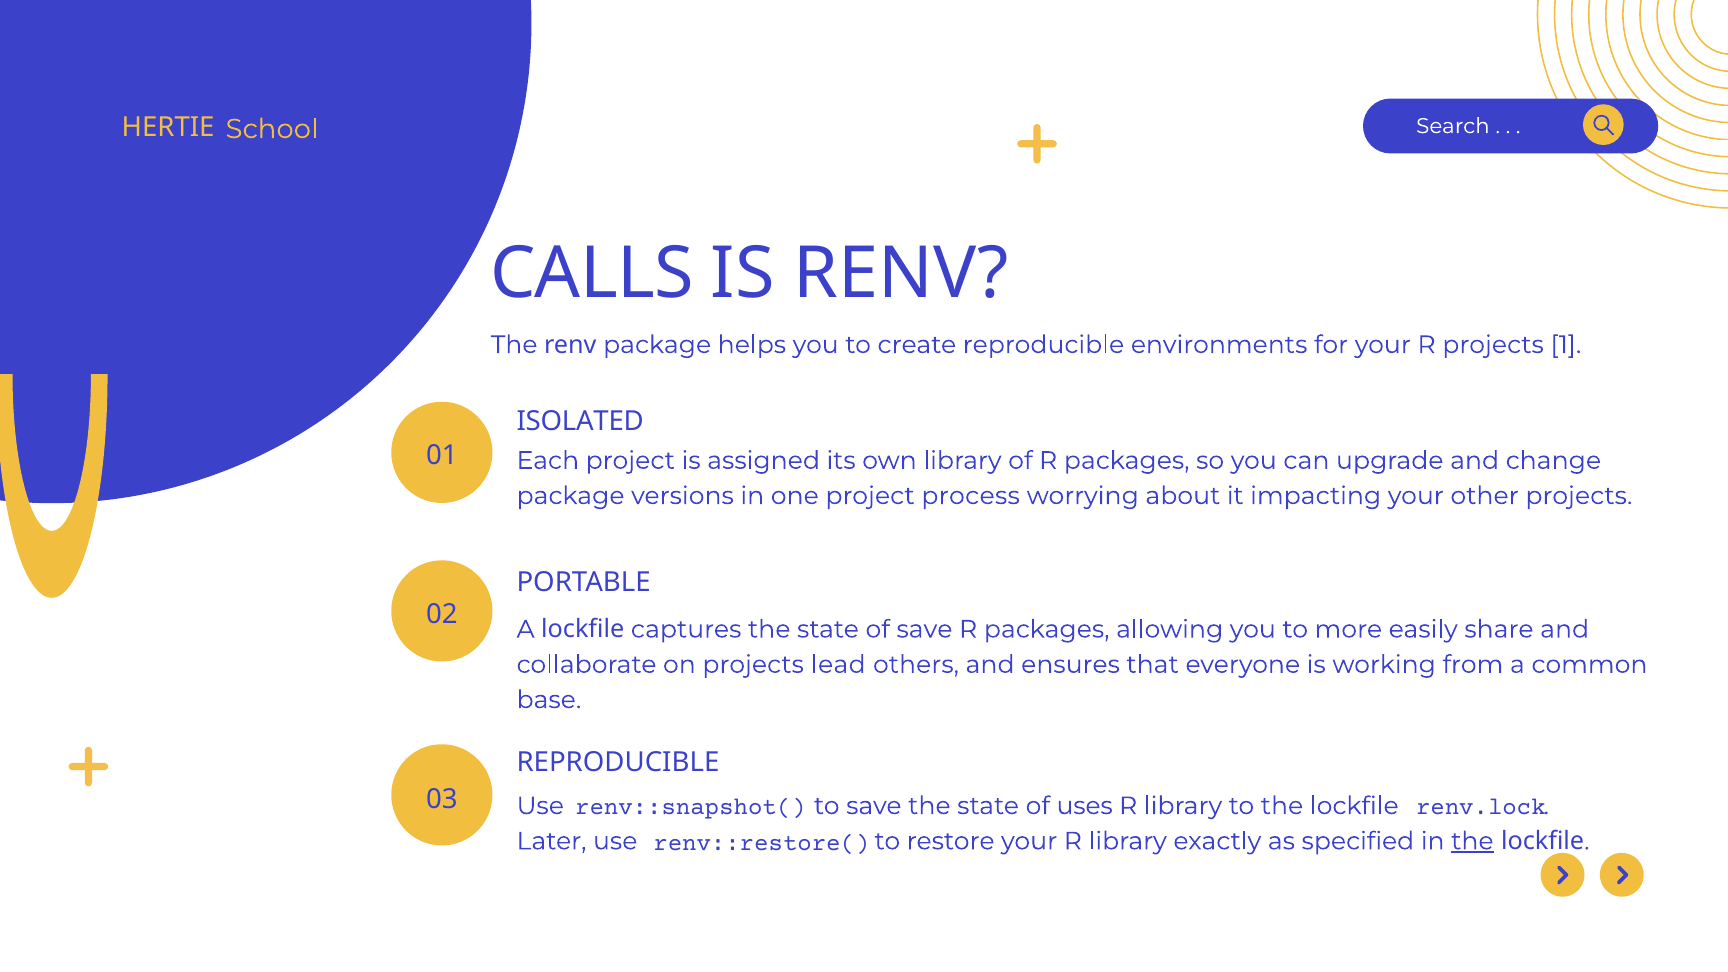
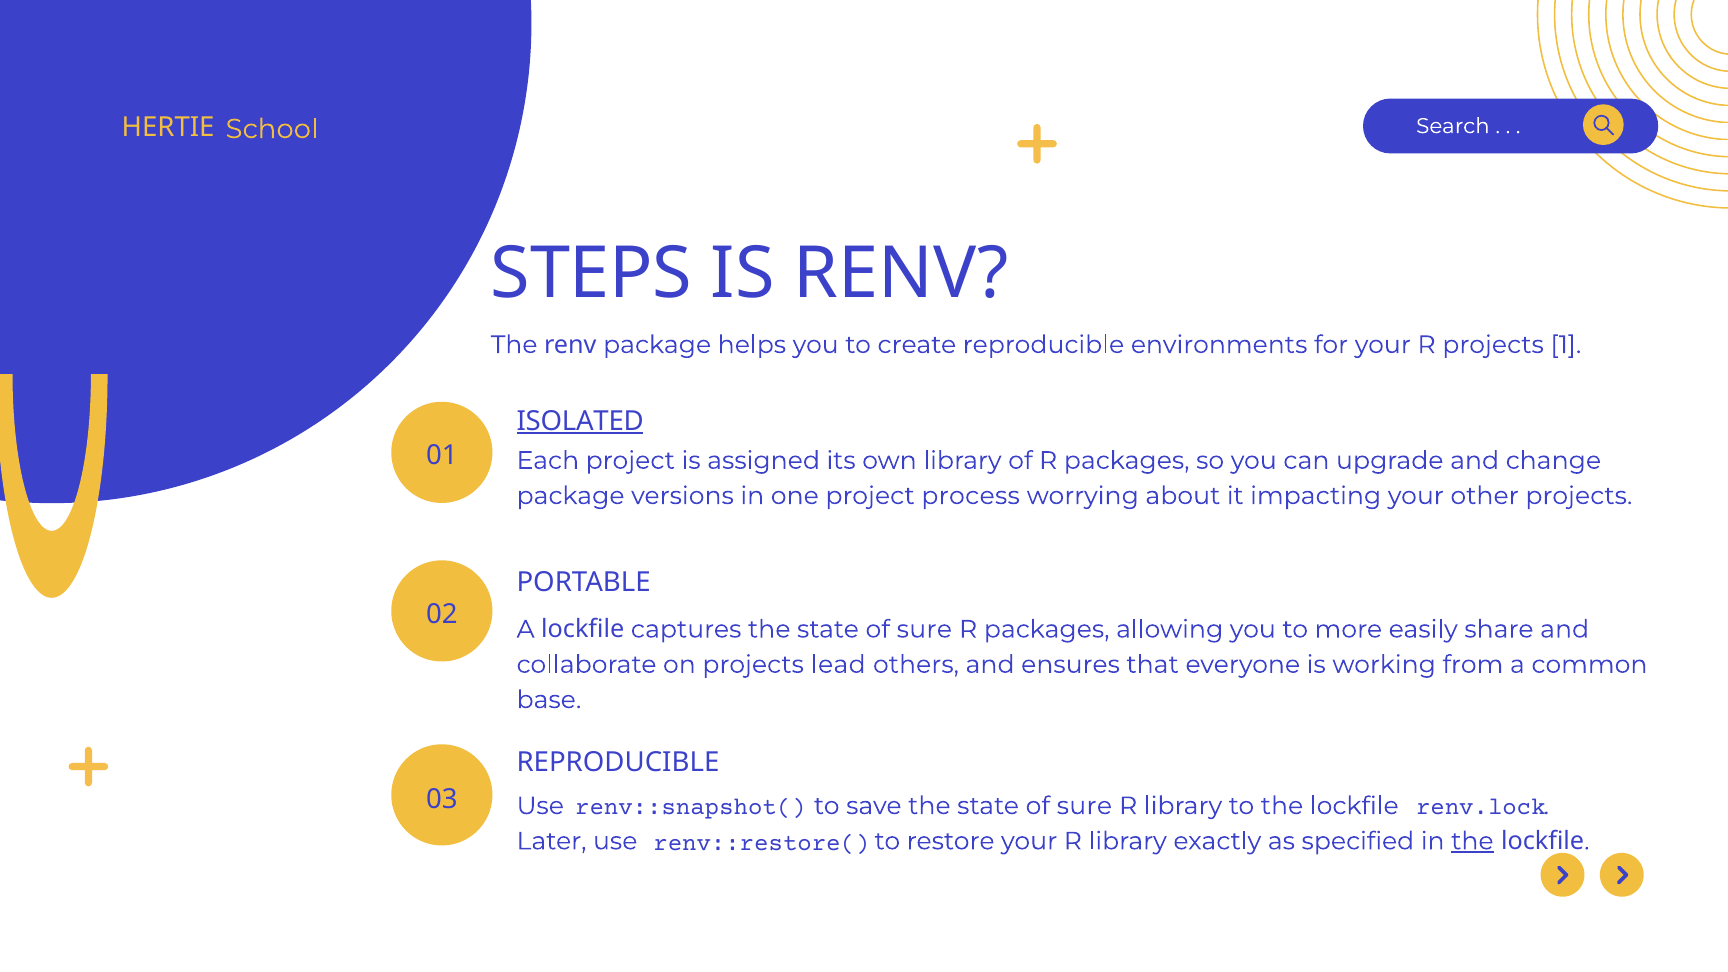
CALLS: CALLS -> STEPS
ISOLATED underline: none -> present
save at (924, 629): save -> sure
uses at (1085, 806): uses -> sure
